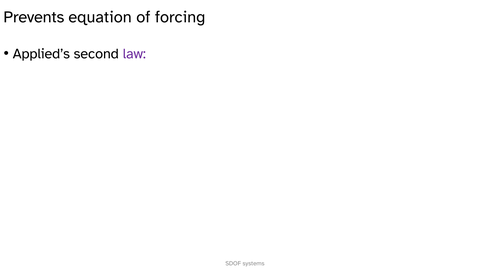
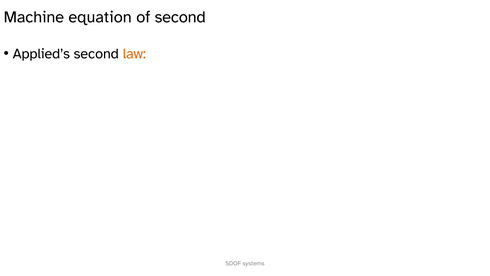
Prevents: Prevents -> Machine
of forcing: forcing -> second
law colour: purple -> orange
